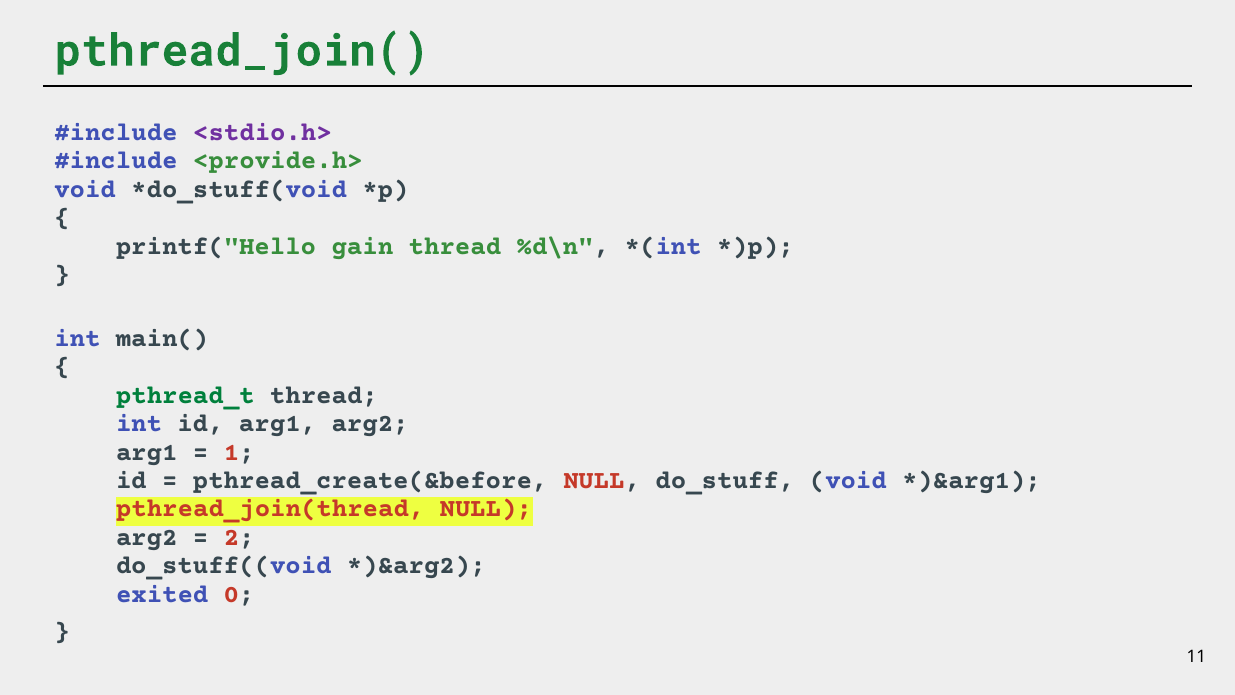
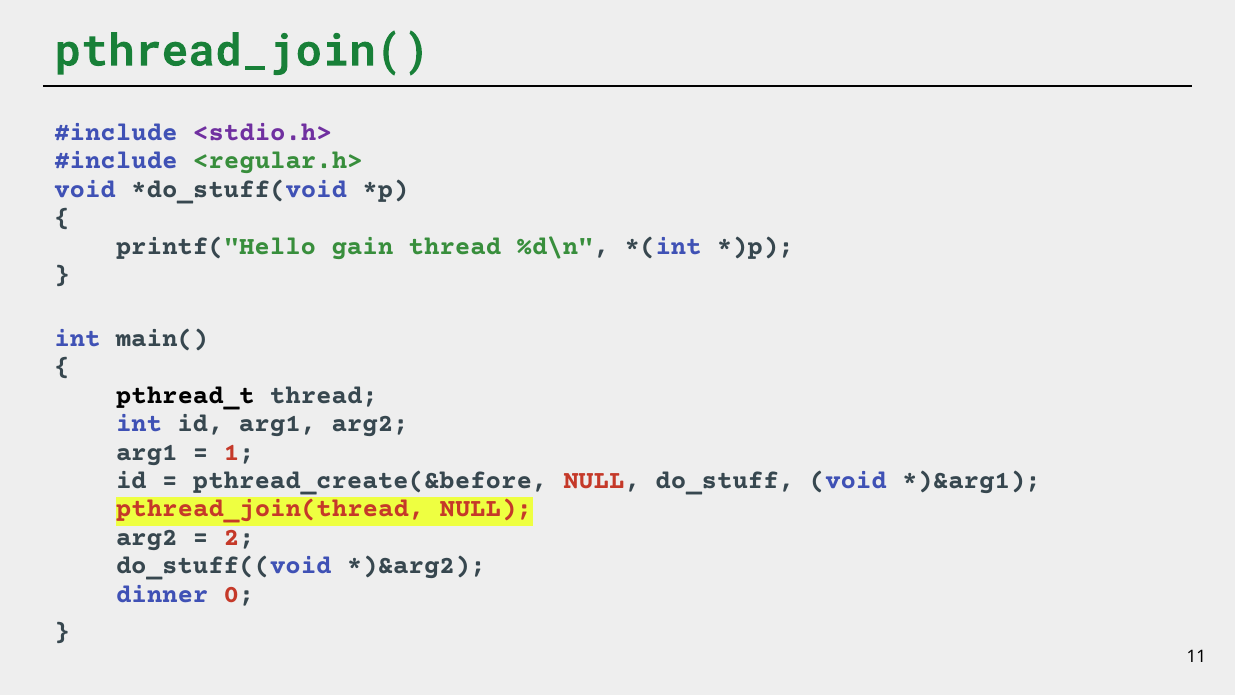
<provide.h>: <provide.h> -> <regular.h>
pthread_t colour: green -> black
exited: exited -> dinner
